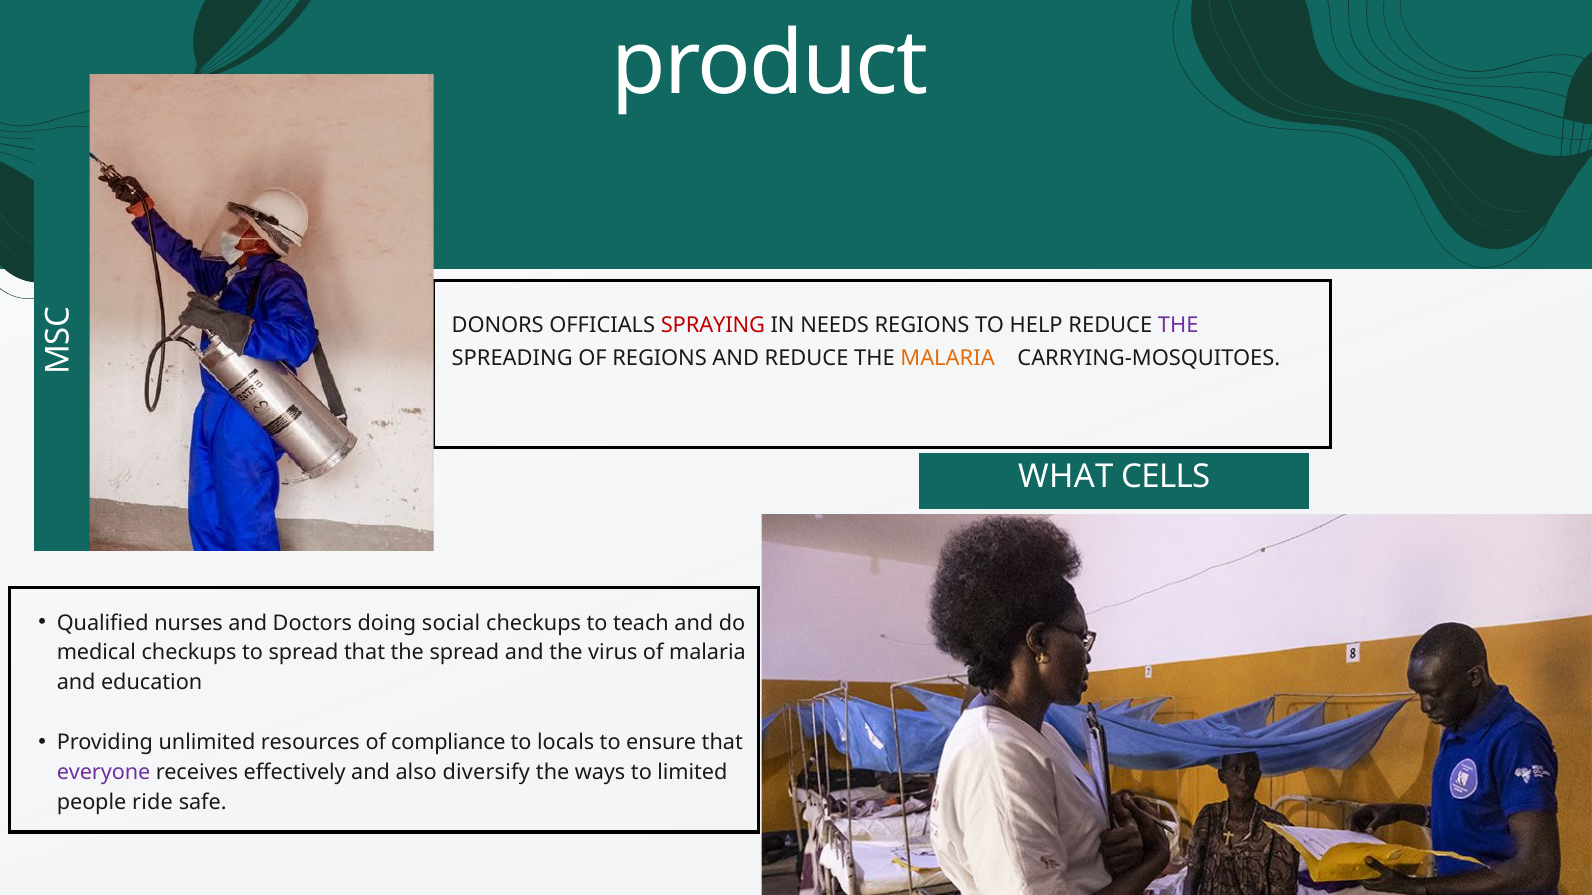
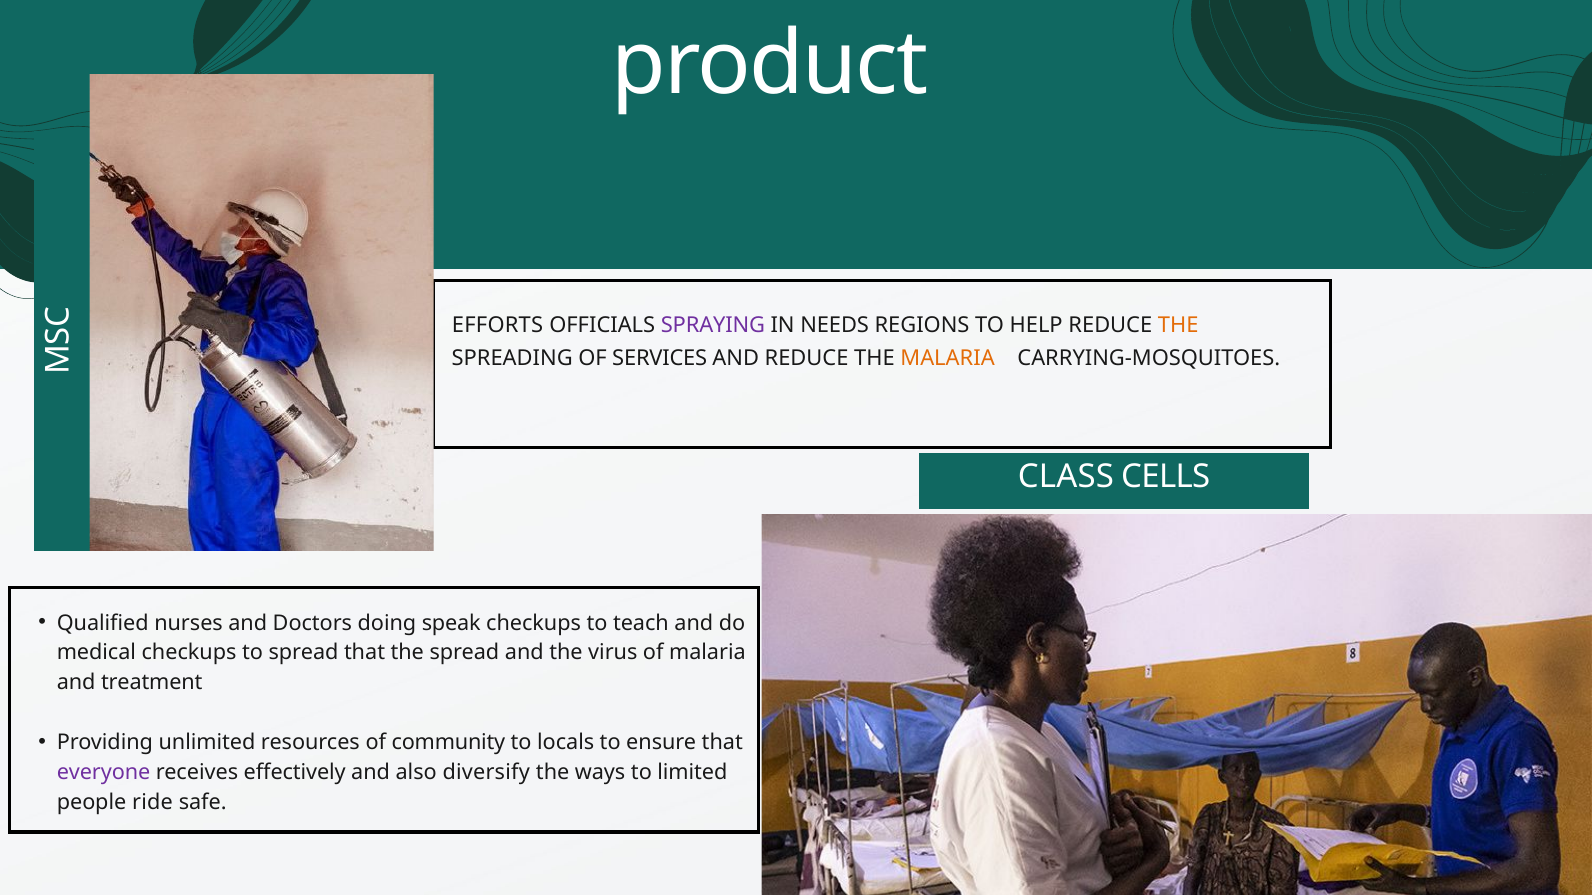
DONORS: DONORS -> EFFORTS
SPRAYING colour: red -> purple
THE at (1178, 326) colour: purple -> orange
OF REGIONS: REGIONS -> SERVICES
WHAT: WHAT -> CLASS
social: social -> speak
education: education -> treatment
compliance: compliance -> community
